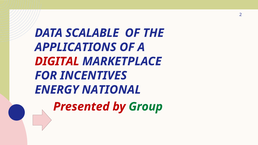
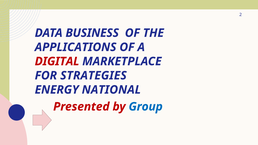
SCALABLE: SCALABLE -> BUSINESS
INCENTIVES: INCENTIVES -> STRATEGIES
Group colour: green -> blue
